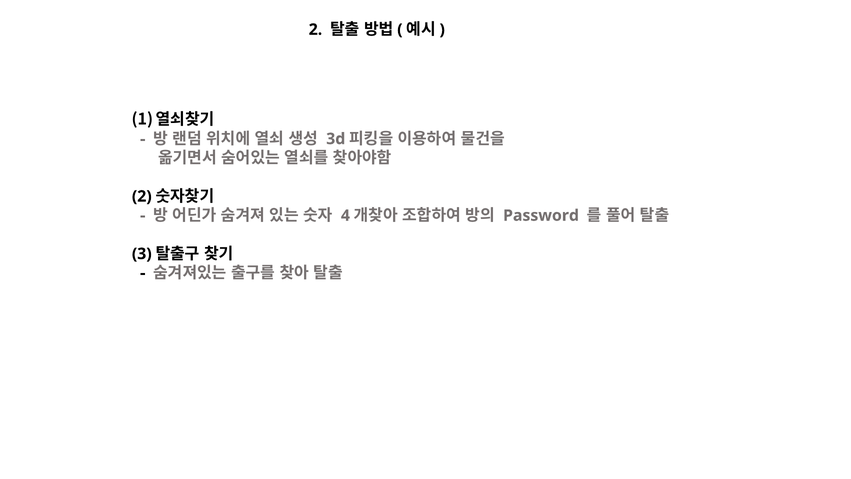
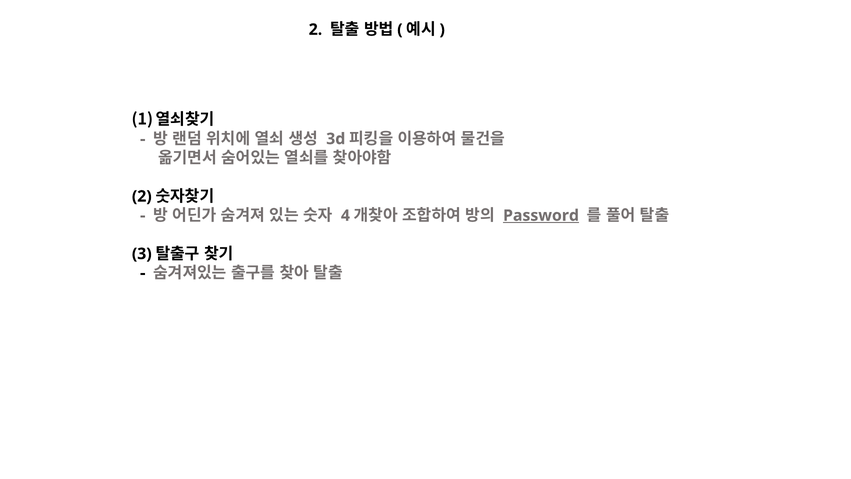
Password underline: none -> present
